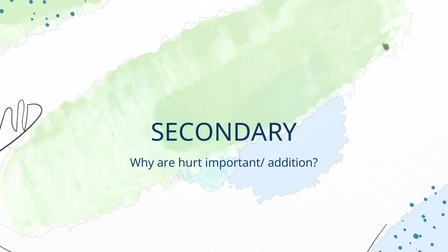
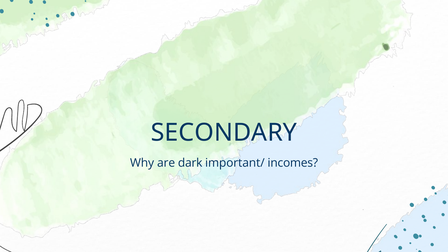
hurt: hurt -> dark
addition: addition -> incomes
